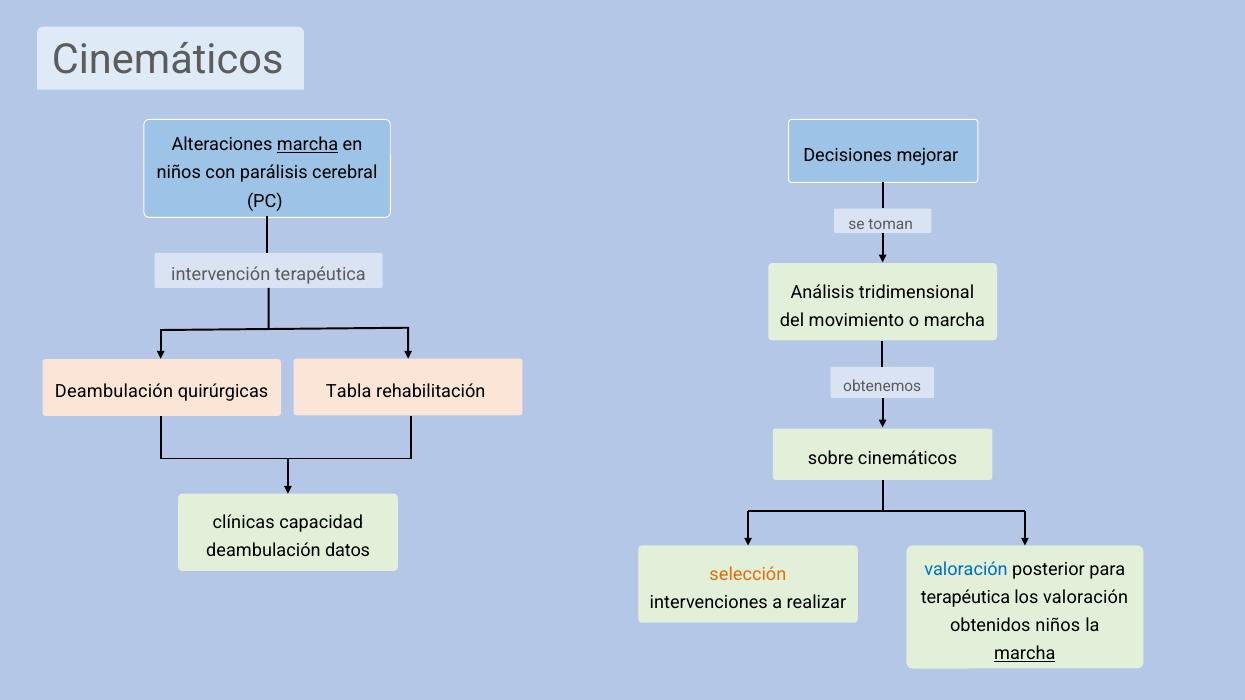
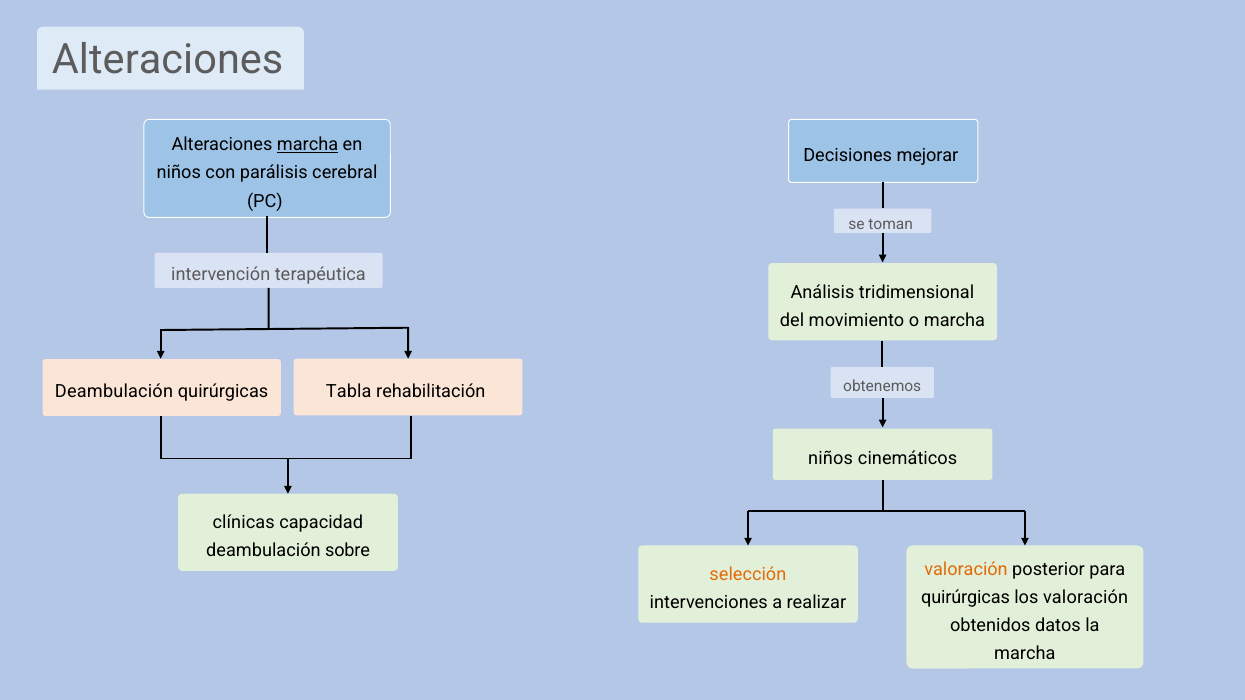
Cinemáticos at (168, 60): Cinemáticos -> Alteraciones
sobre at (831, 459): sobre -> niños
datos: datos -> sobre
valoración at (966, 569) colour: blue -> orange
terapéutica at (966, 598): terapéutica -> quirúrgicas
obtenidos niños: niños -> datos
marcha at (1025, 654) underline: present -> none
